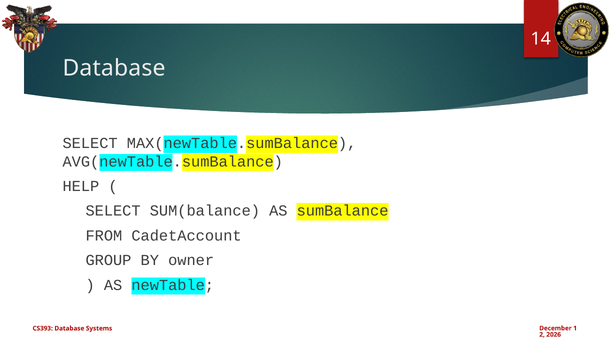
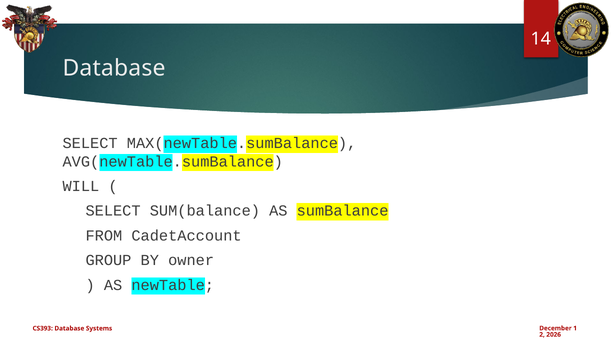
HELP: HELP -> WILL
